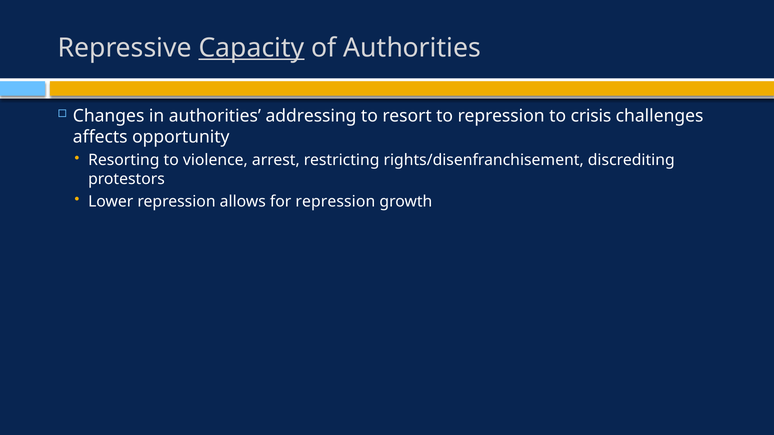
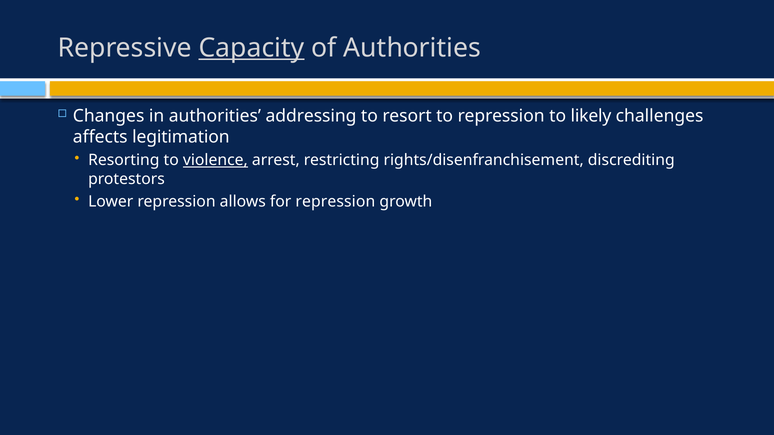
crisis: crisis -> likely
opportunity: opportunity -> legitimation
violence underline: none -> present
